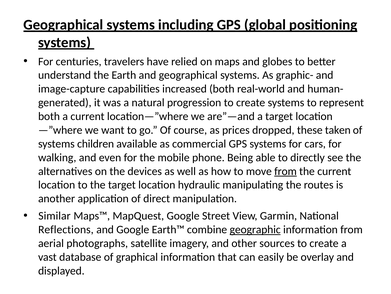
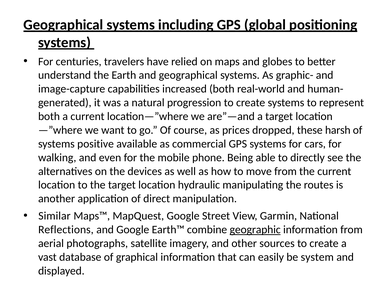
taken: taken -> harsh
children: children -> positive
from at (286, 171) underline: present -> none
overlay: overlay -> system
